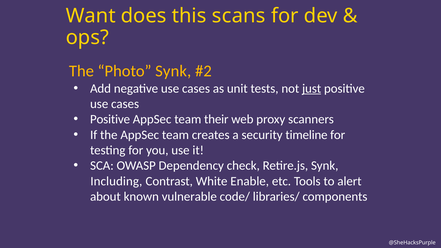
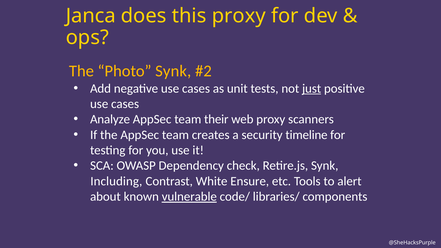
Want: Want -> Janca
this scans: scans -> proxy
Positive at (110, 119): Positive -> Analyze
Enable: Enable -> Ensure
vulnerable underline: none -> present
